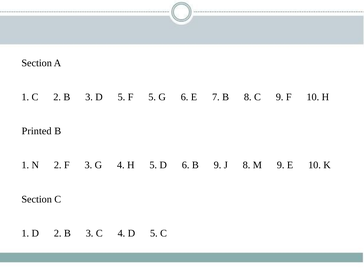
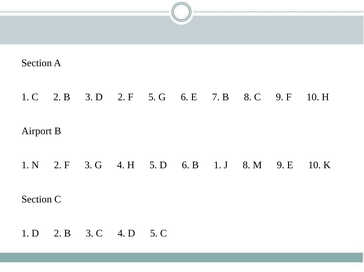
3 D 5: 5 -> 2
Printed: Printed -> Airport
6 B 9: 9 -> 1
